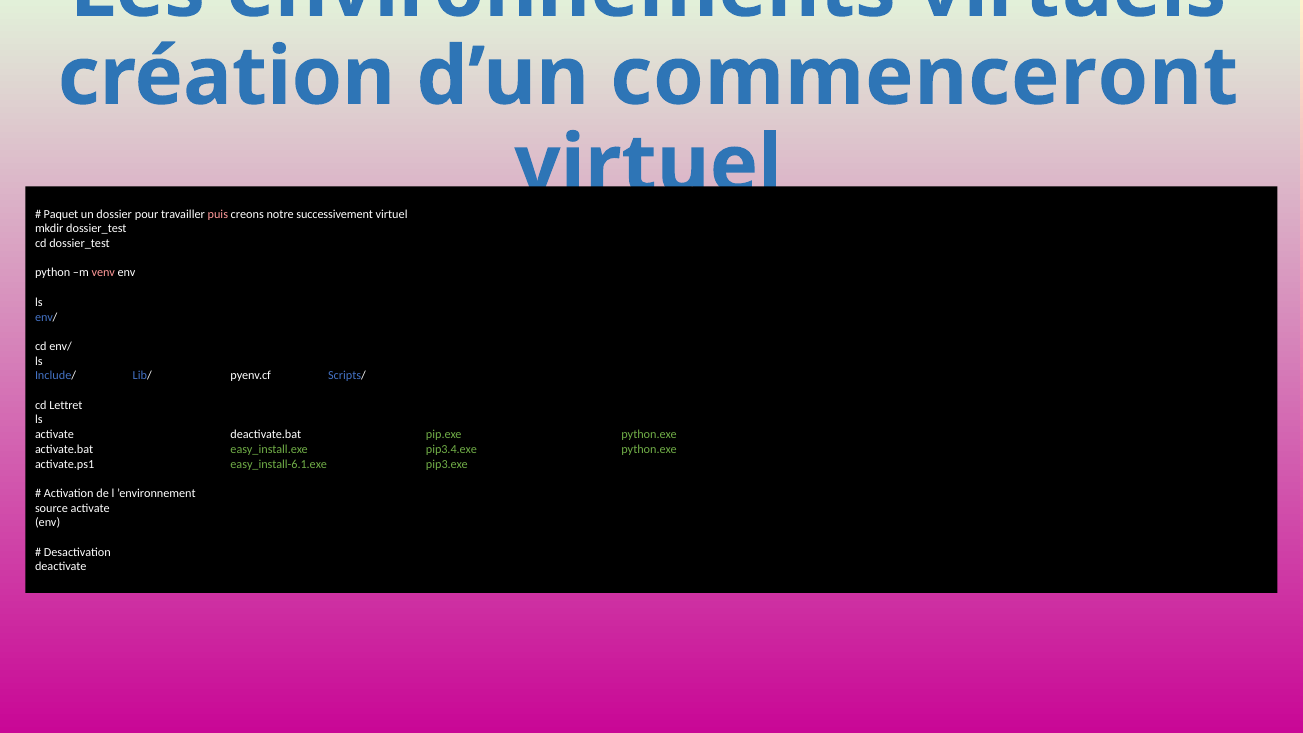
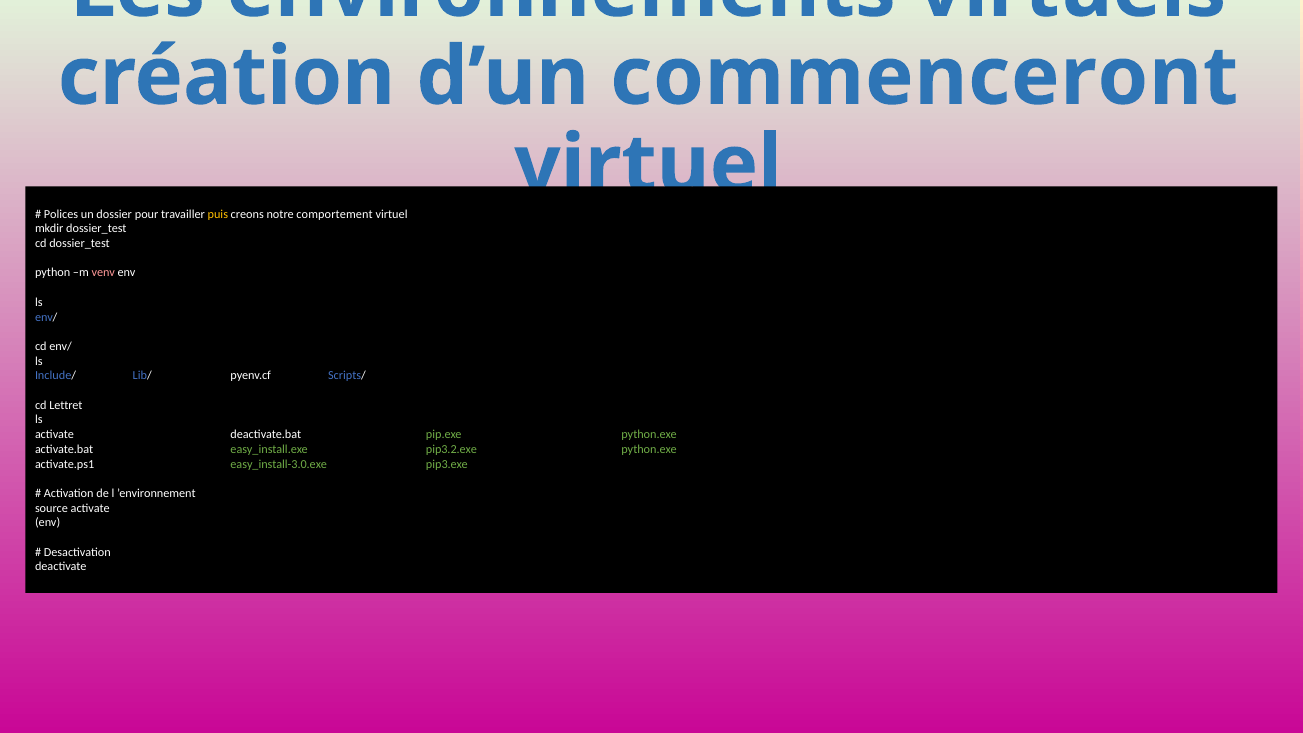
Paquet: Paquet -> Polices
puis colour: pink -> yellow
successivement: successivement -> comportement
pip3.4.exe: pip3.4.exe -> pip3.2.exe
easy_install-6.1.exe: easy_install-6.1.exe -> easy_install-3.0.exe
